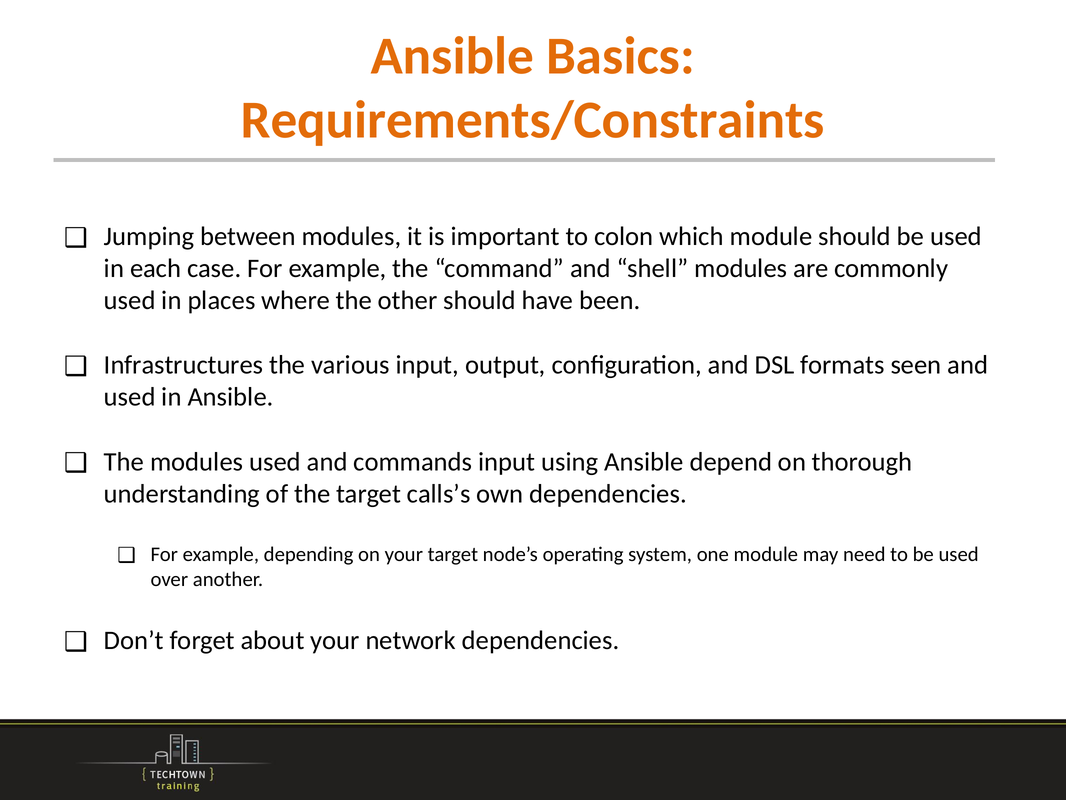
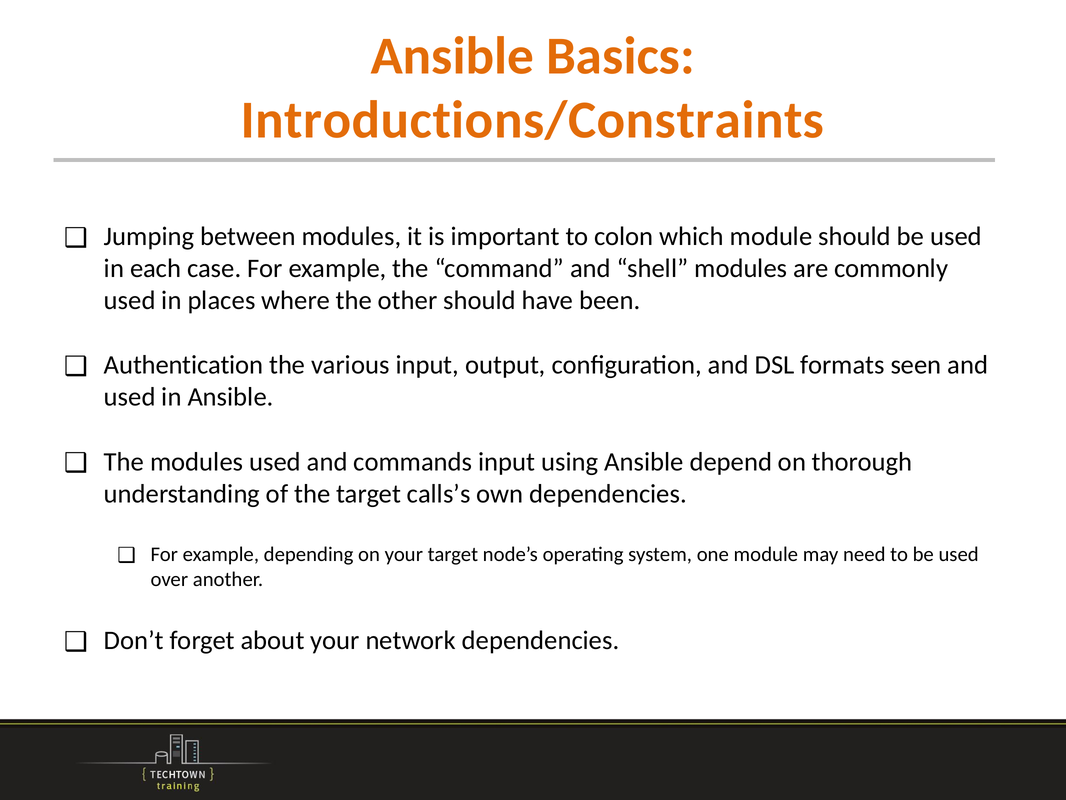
Requirements/Constraints: Requirements/Constraints -> Introductions/Constraints
Infrastructures: Infrastructures -> Authentication
